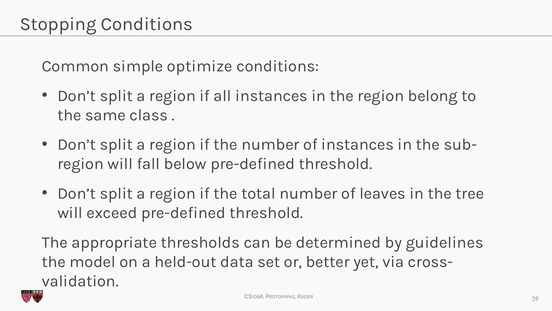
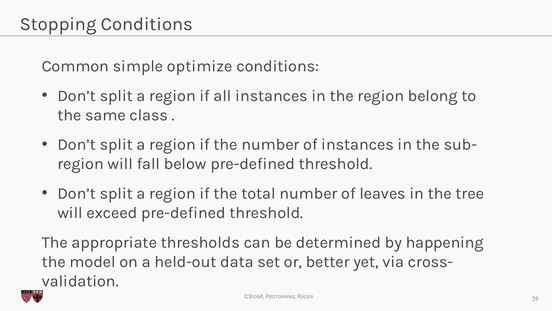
guidelines: guidelines -> happening
